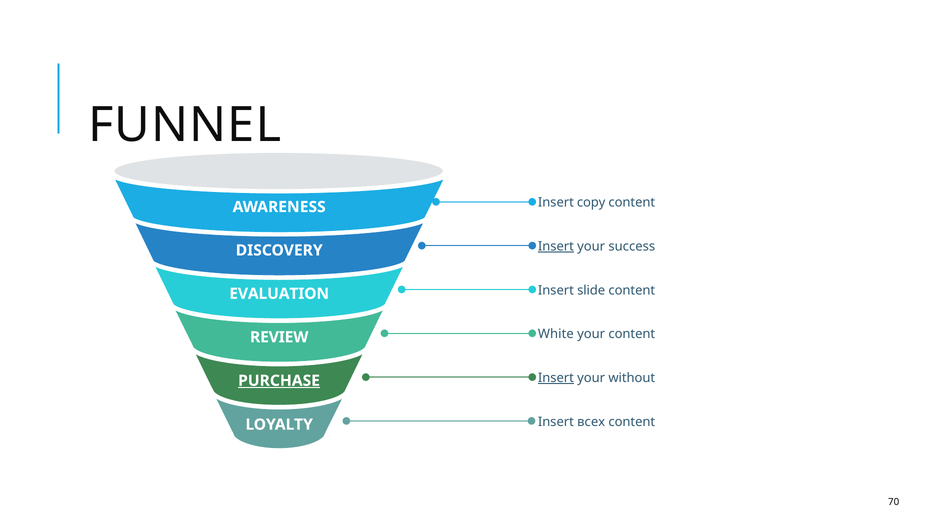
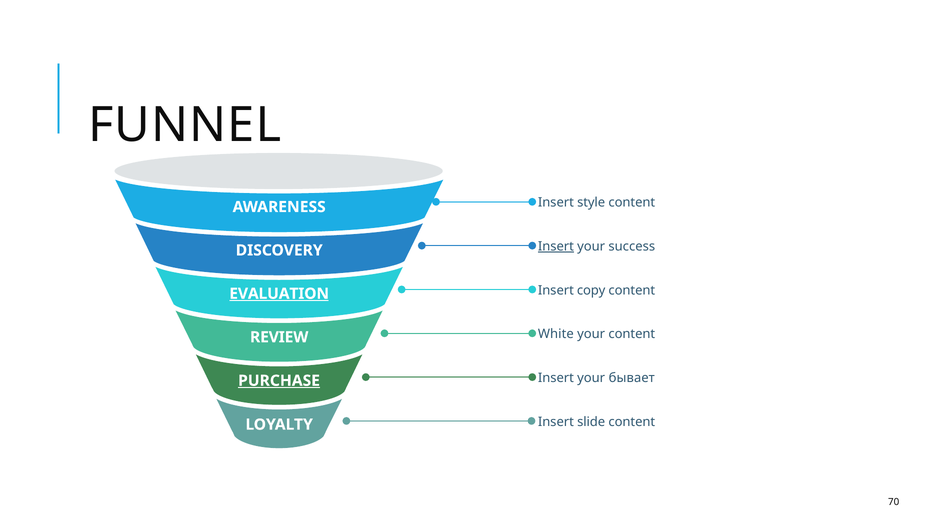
copy: copy -> style
slide: slide -> copy
EVALUATION underline: none -> present
Insert at (556, 378) underline: present -> none
without: without -> бывает
всех: всех -> slide
